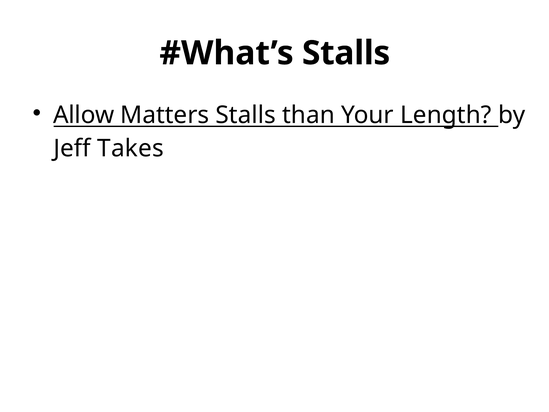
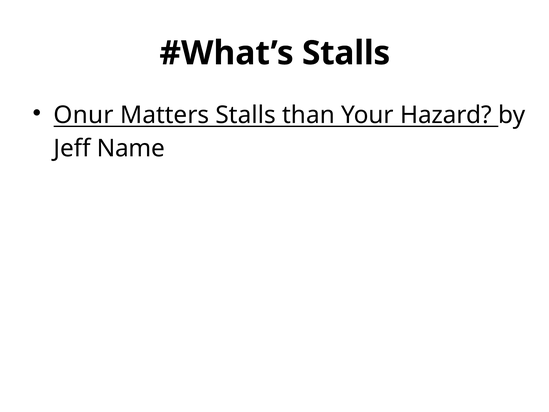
Allow: Allow -> Onur
Length: Length -> Hazard
Takes: Takes -> Name
